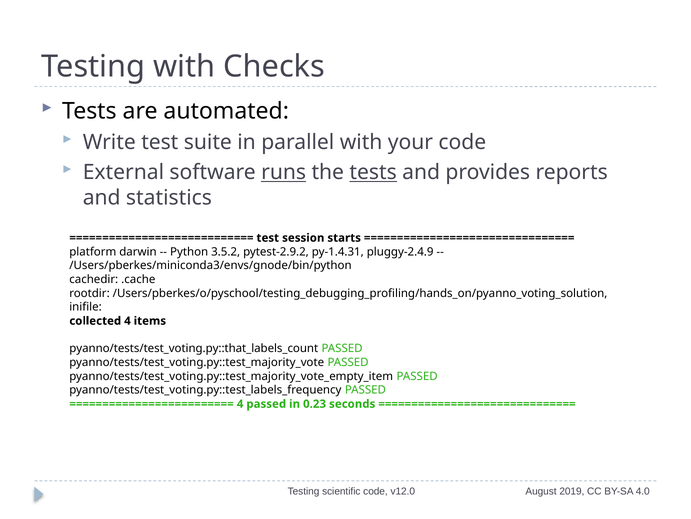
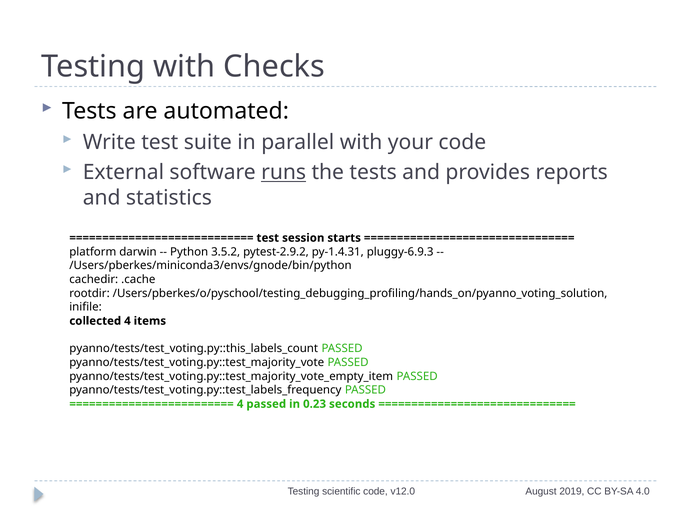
tests at (373, 172) underline: present -> none
pluggy-2.4.9: pluggy-2.4.9 -> pluggy-6.9.3
pyanno/tests/test_voting.py::that_labels_count: pyanno/tests/test_voting.py::that_labels_count -> pyanno/tests/test_voting.py::this_labels_count
